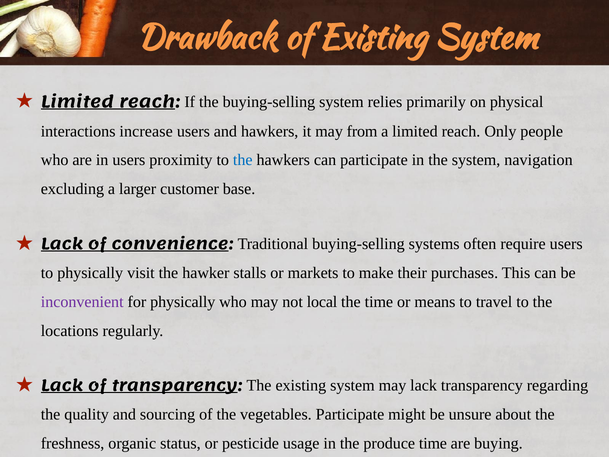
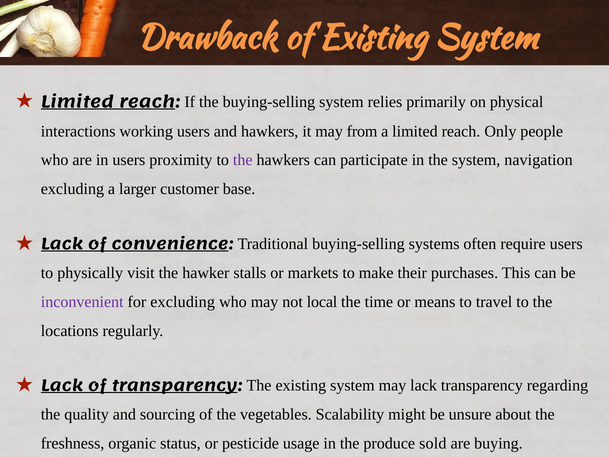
increase: increase -> working
the at (243, 160) colour: blue -> purple
for physically: physically -> excluding
vegetables Participate: Participate -> Scalability
produce time: time -> sold
